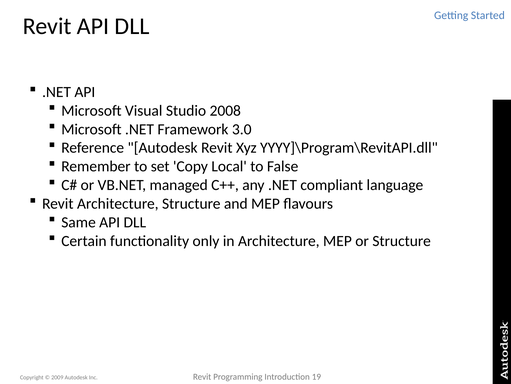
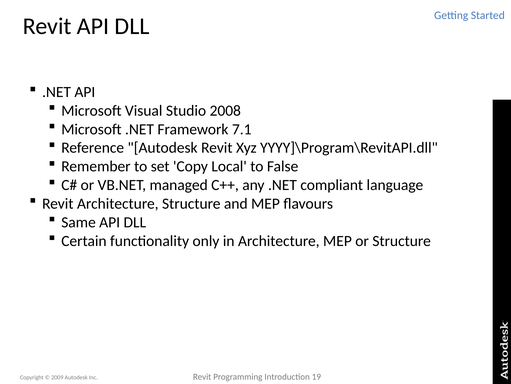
3.0: 3.0 -> 7.1
